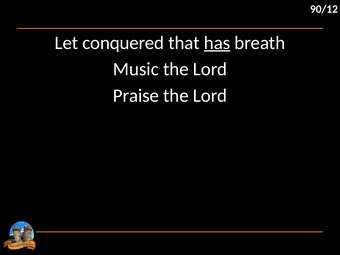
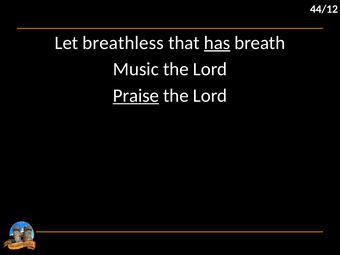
90/12: 90/12 -> 44/12
conquered: conquered -> breathless
Praise underline: none -> present
